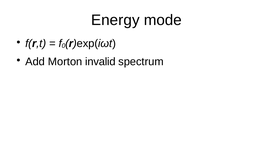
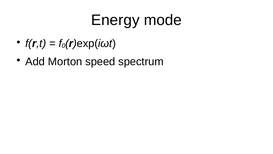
invalid: invalid -> speed
